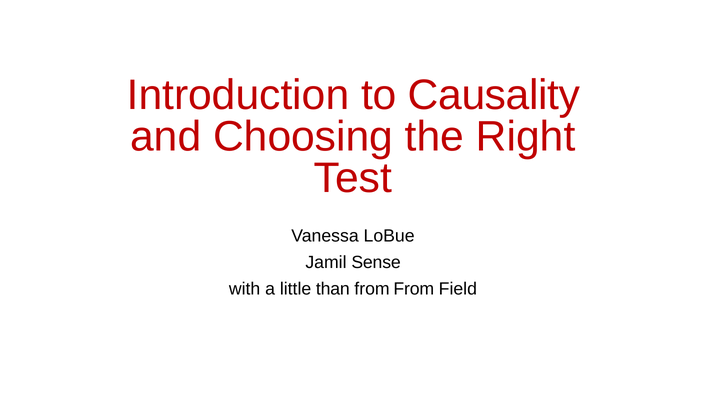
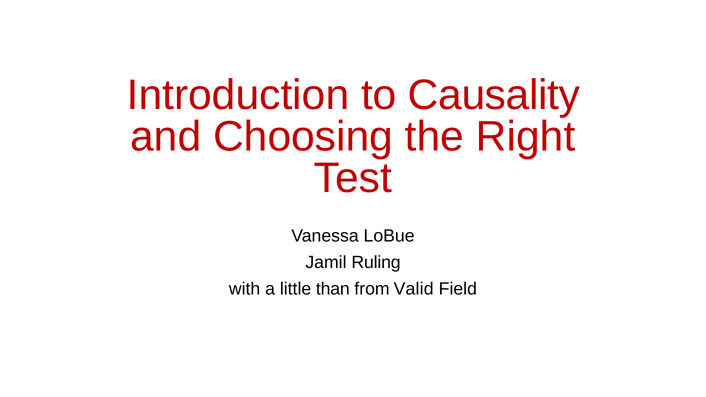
Sense: Sense -> Ruling
from From: From -> Valid
